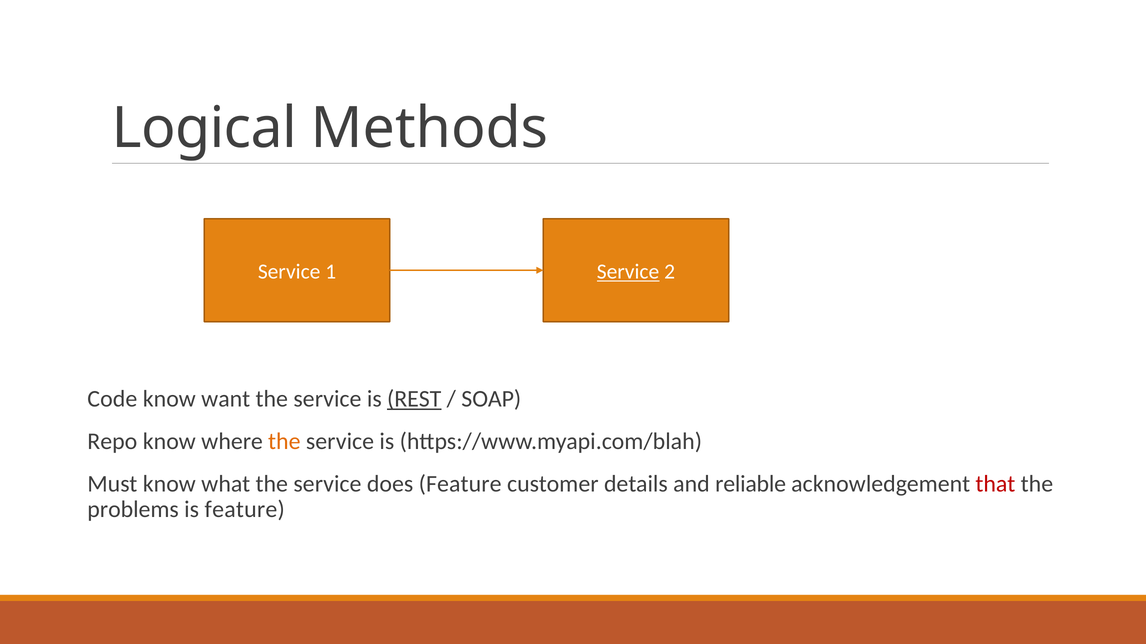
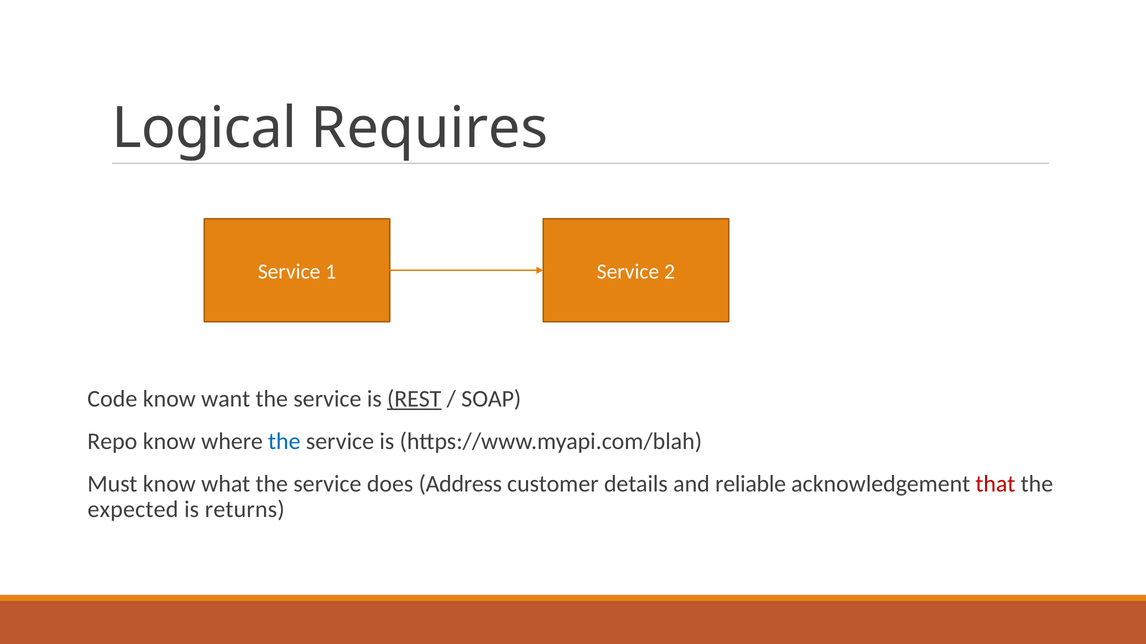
Methods: Methods -> Requires
Service at (628, 272) underline: present -> none
the at (284, 442) colour: orange -> blue
does Feature: Feature -> Address
problems: problems -> expected
is feature: feature -> returns
